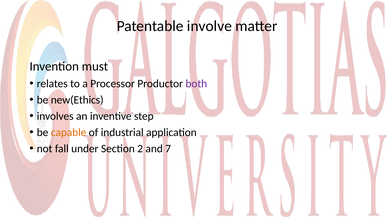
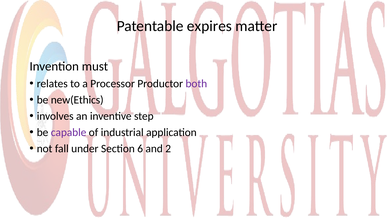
involve: involve -> expires
capable colour: orange -> purple
2: 2 -> 6
7: 7 -> 2
